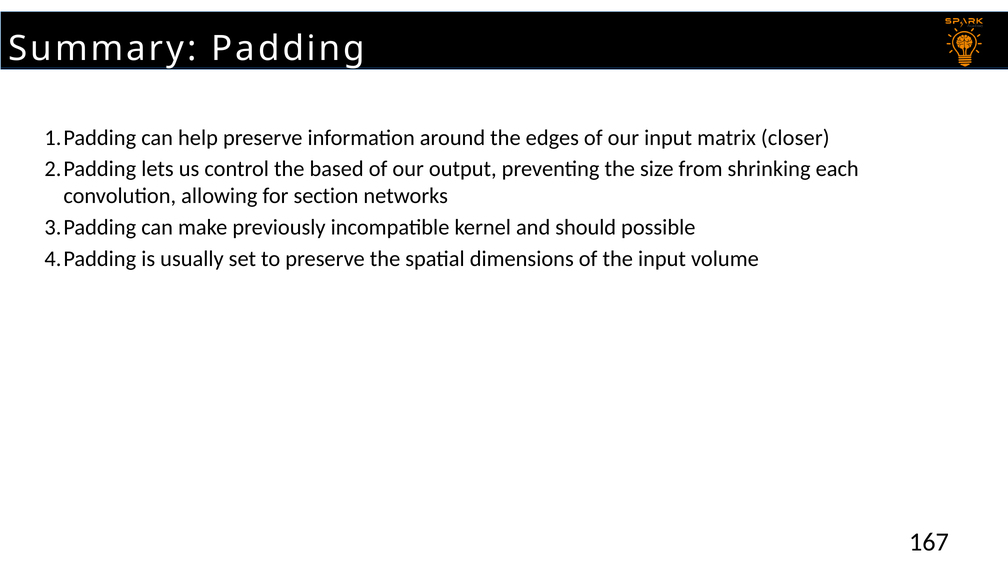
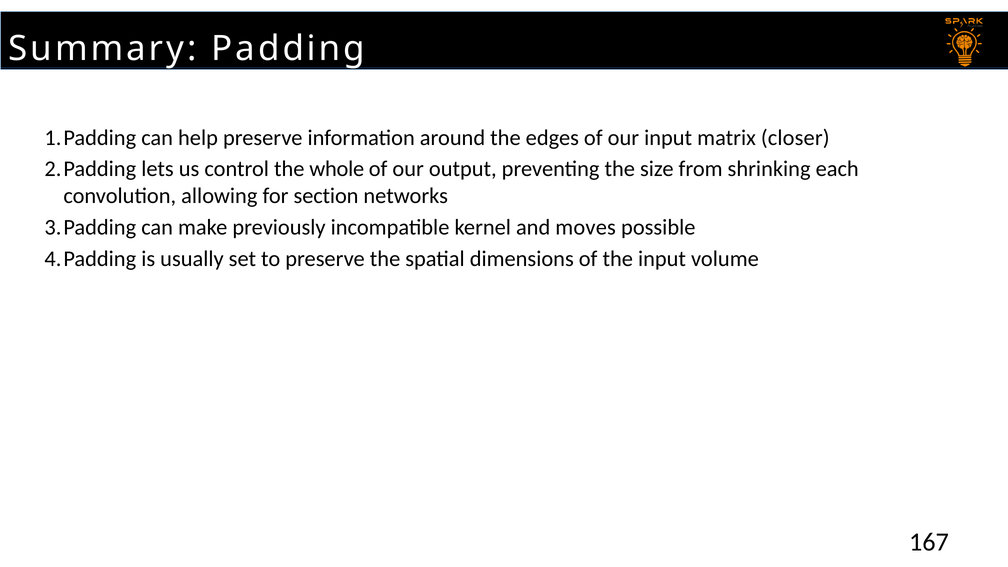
based: based -> whole
should: should -> moves
